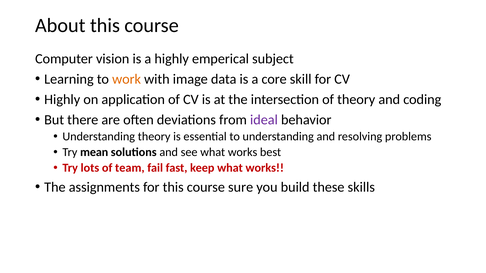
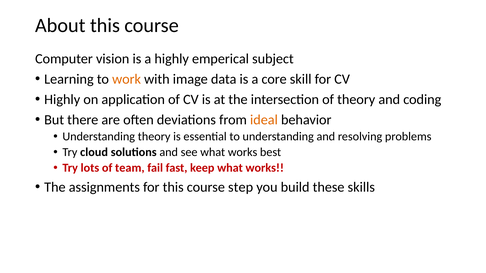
ideal colour: purple -> orange
mean: mean -> cloud
sure: sure -> step
